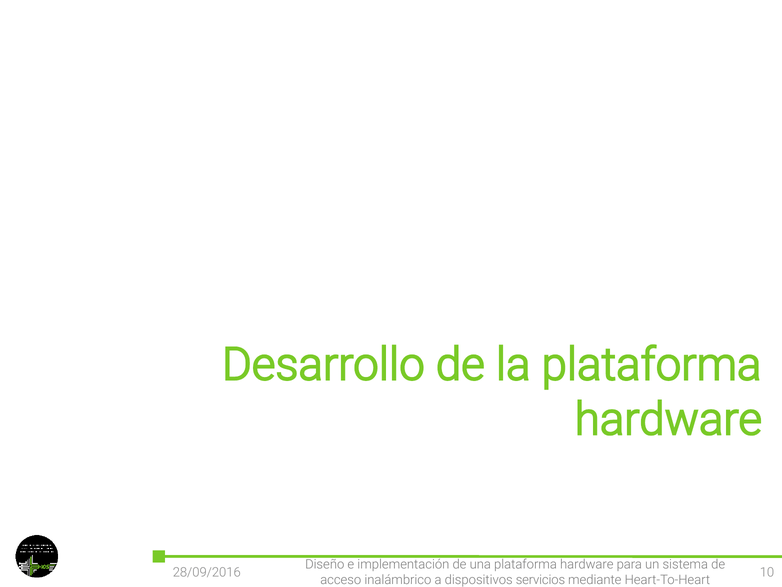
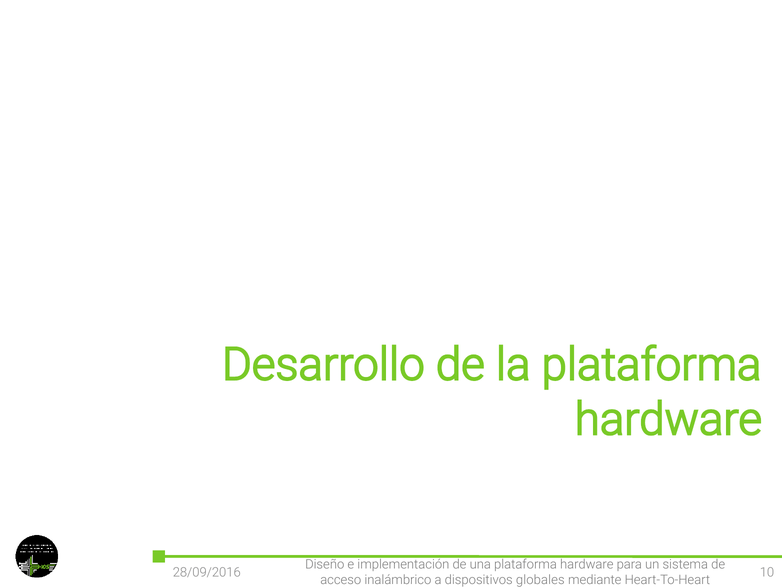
servicios: servicios -> globales
